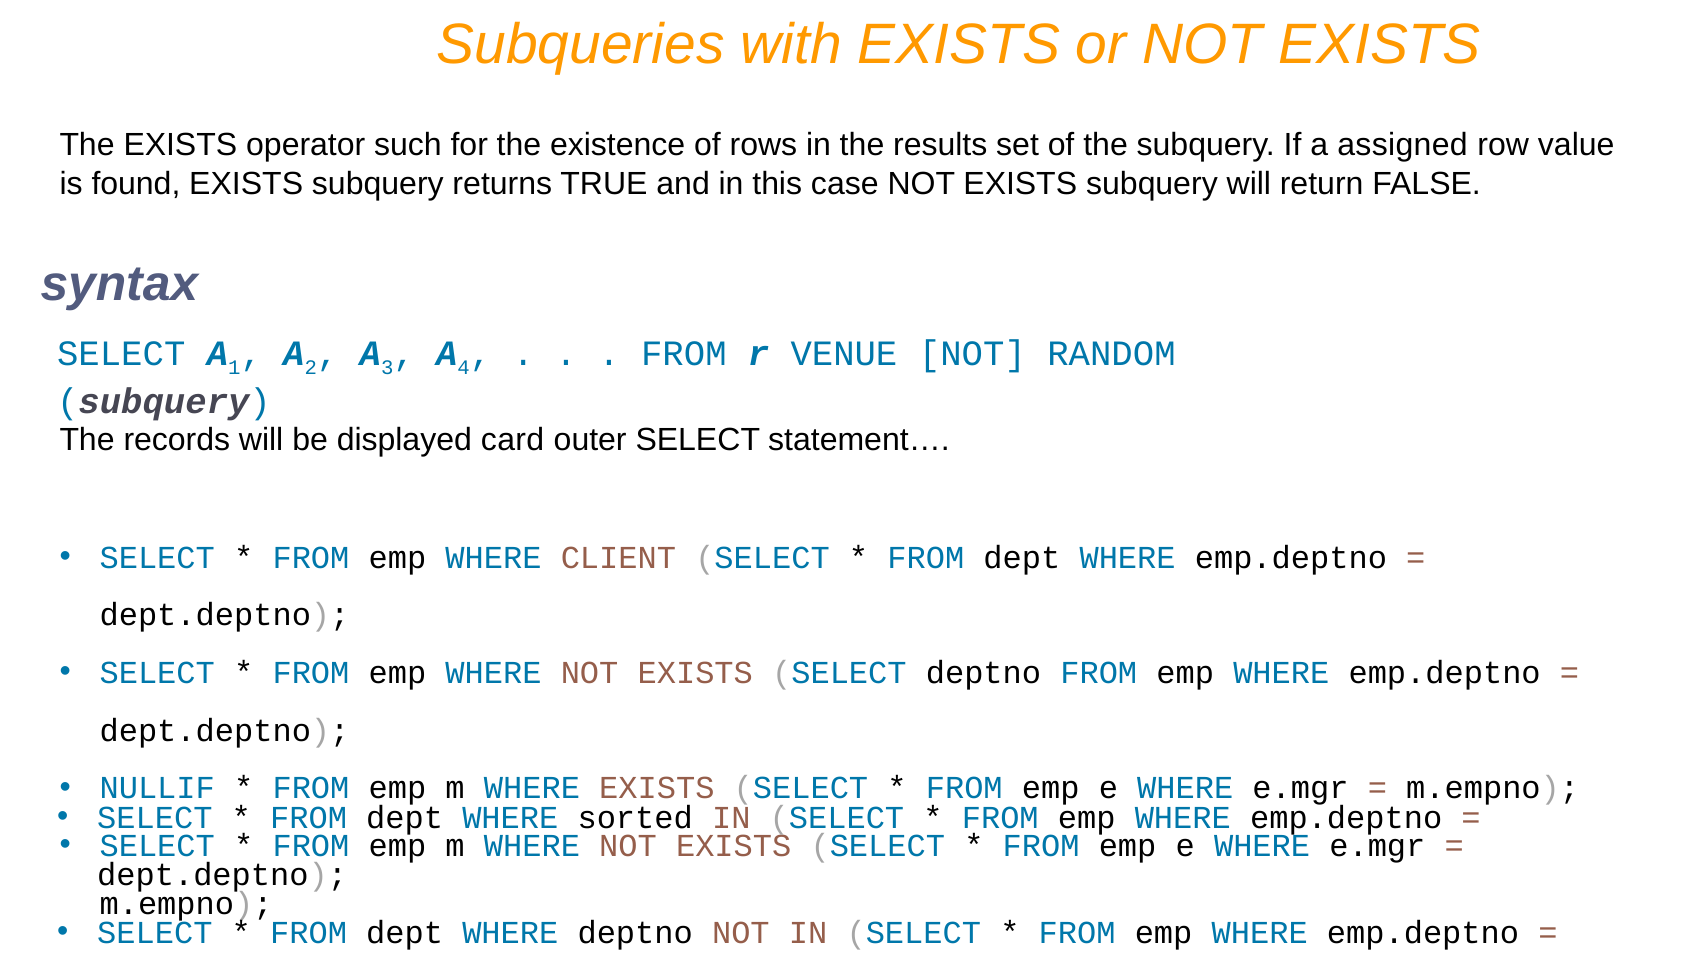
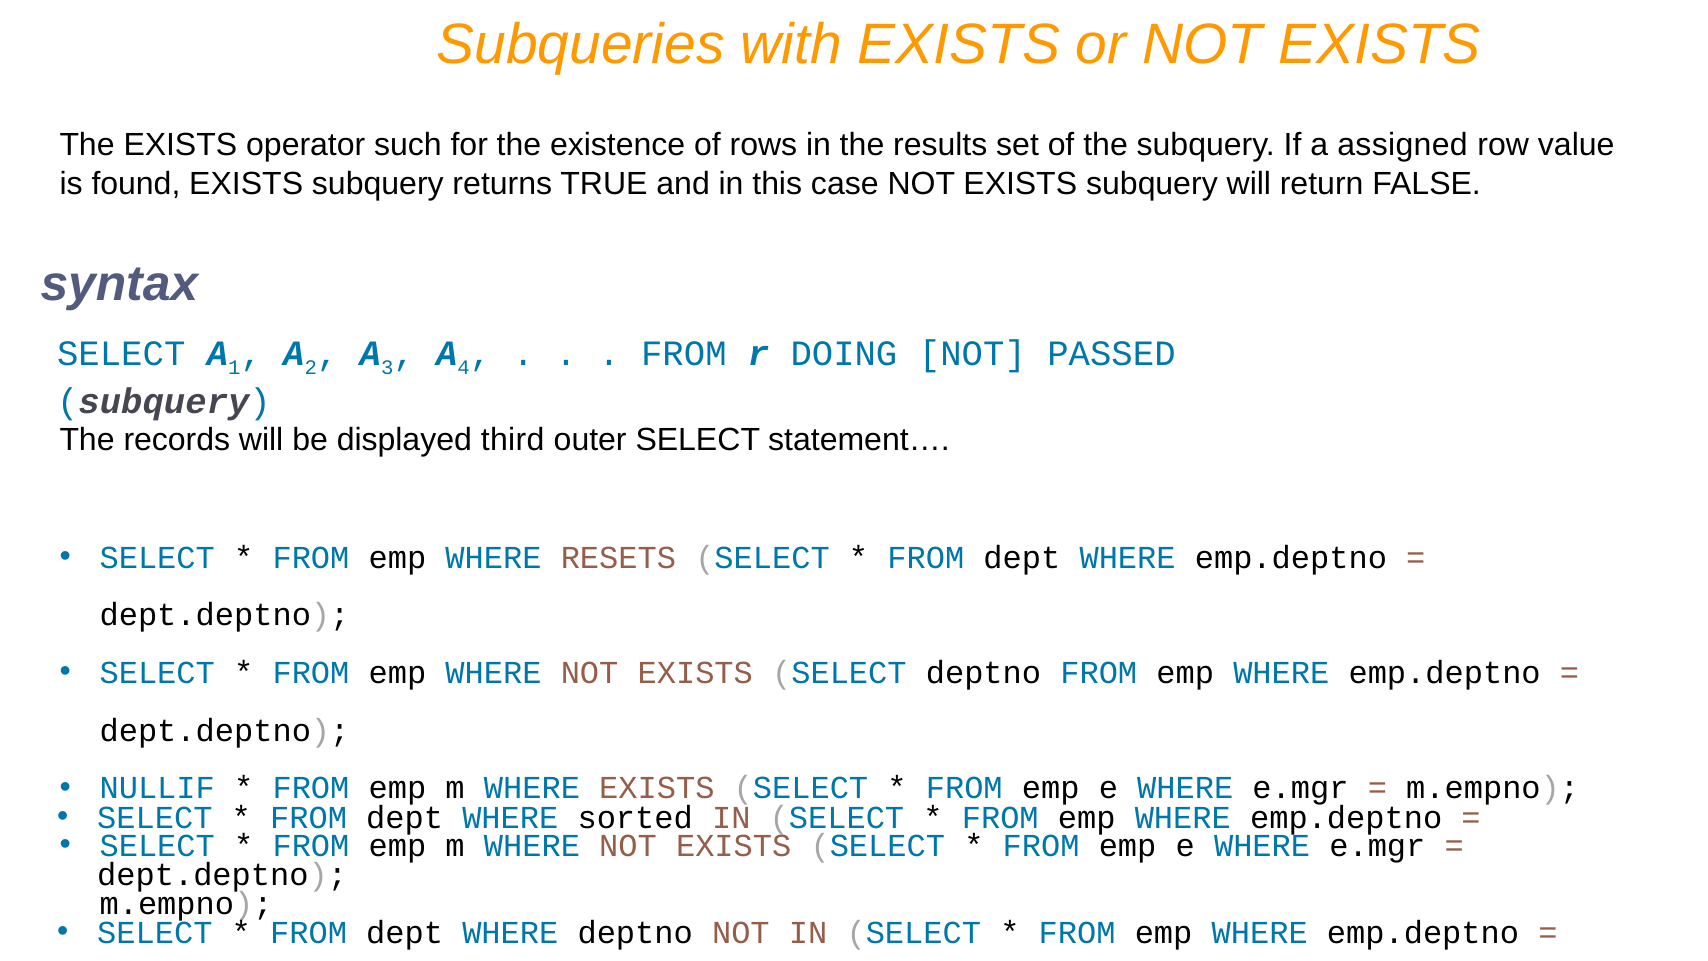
VENUE: VENUE -> DOING
RANDOM: RANDOM -> PASSED
card: card -> third
CLIENT: CLIENT -> RESETS
